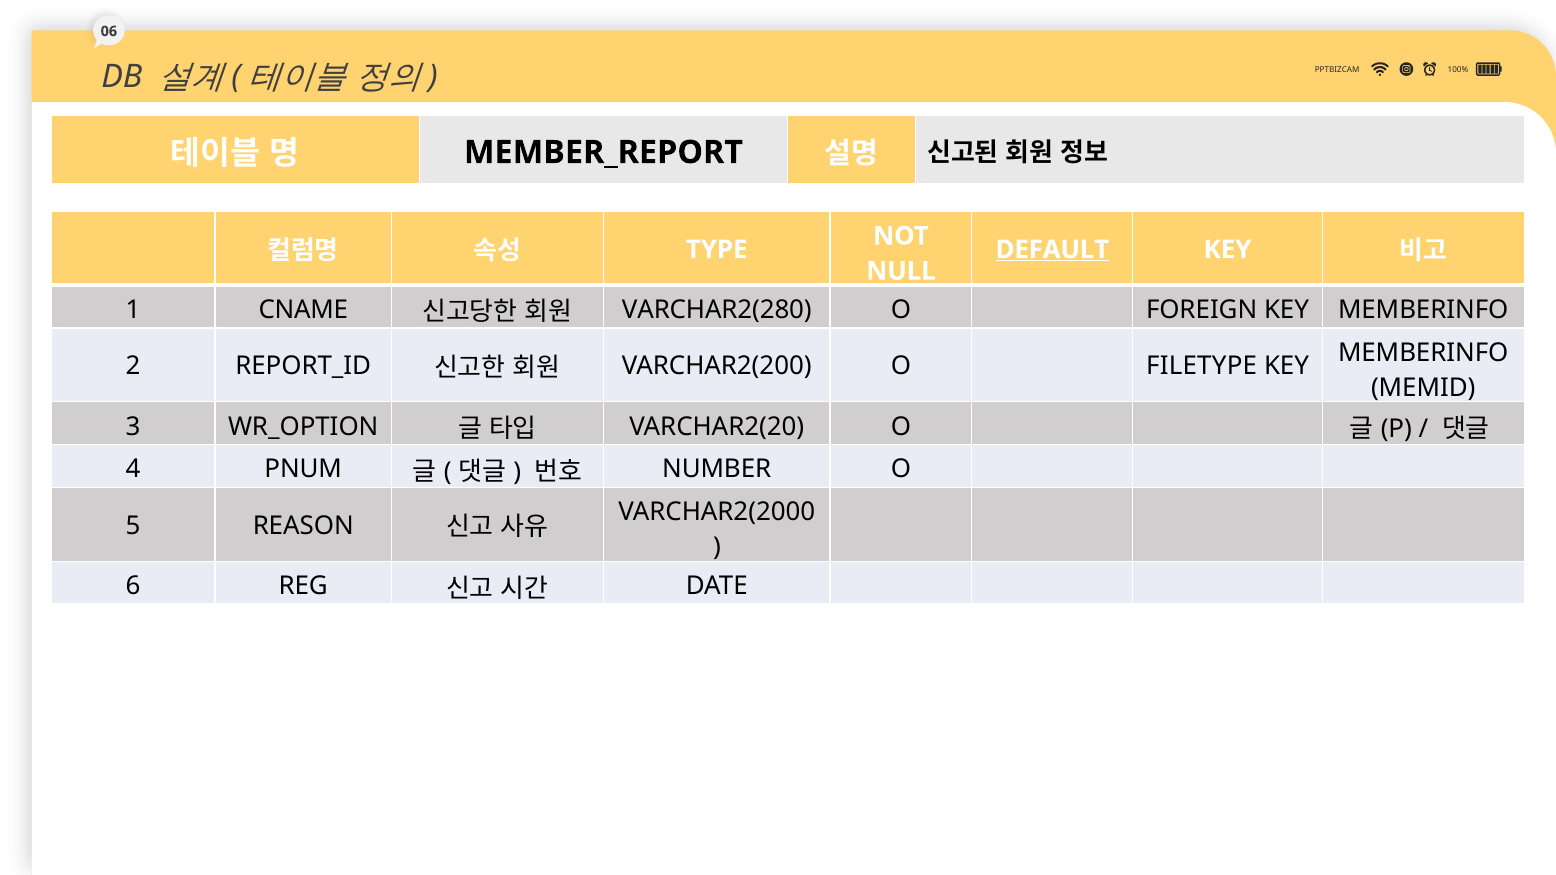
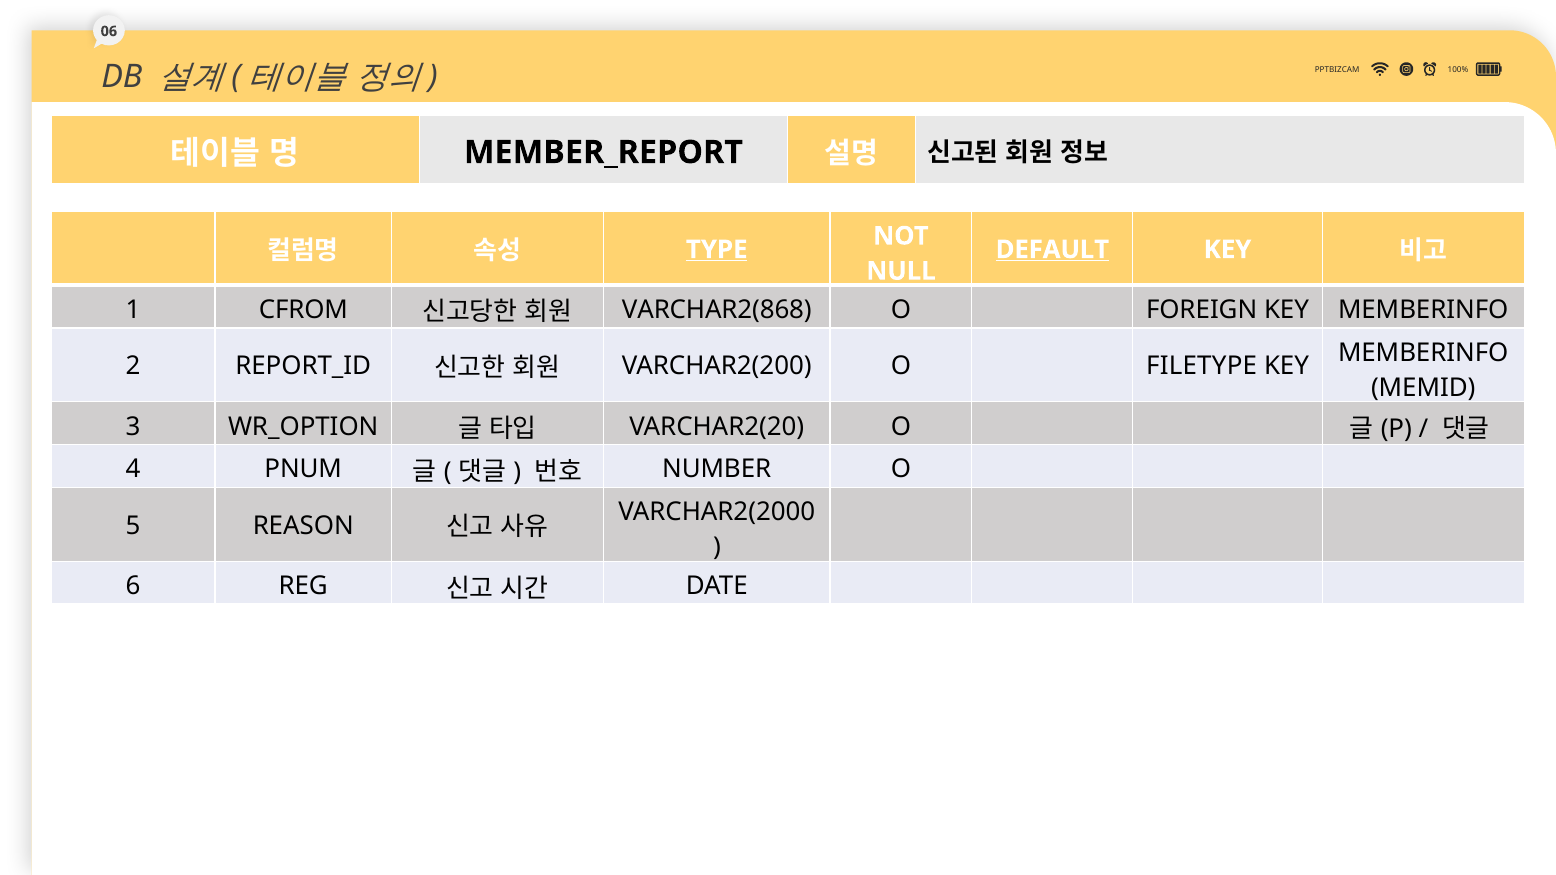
TYPE underline: none -> present
CNAME: CNAME -> CFROM
VARCHAR2(280: VARCHAR2(280 -> VARCHAR2(868
